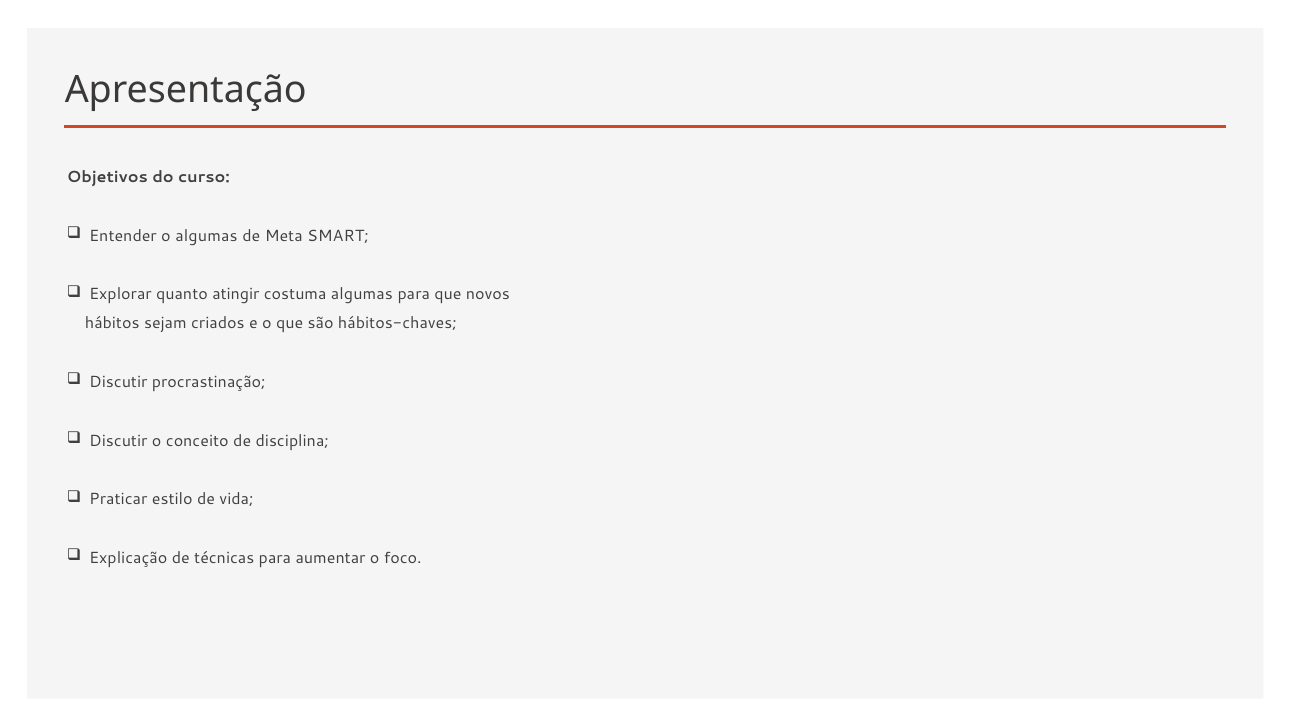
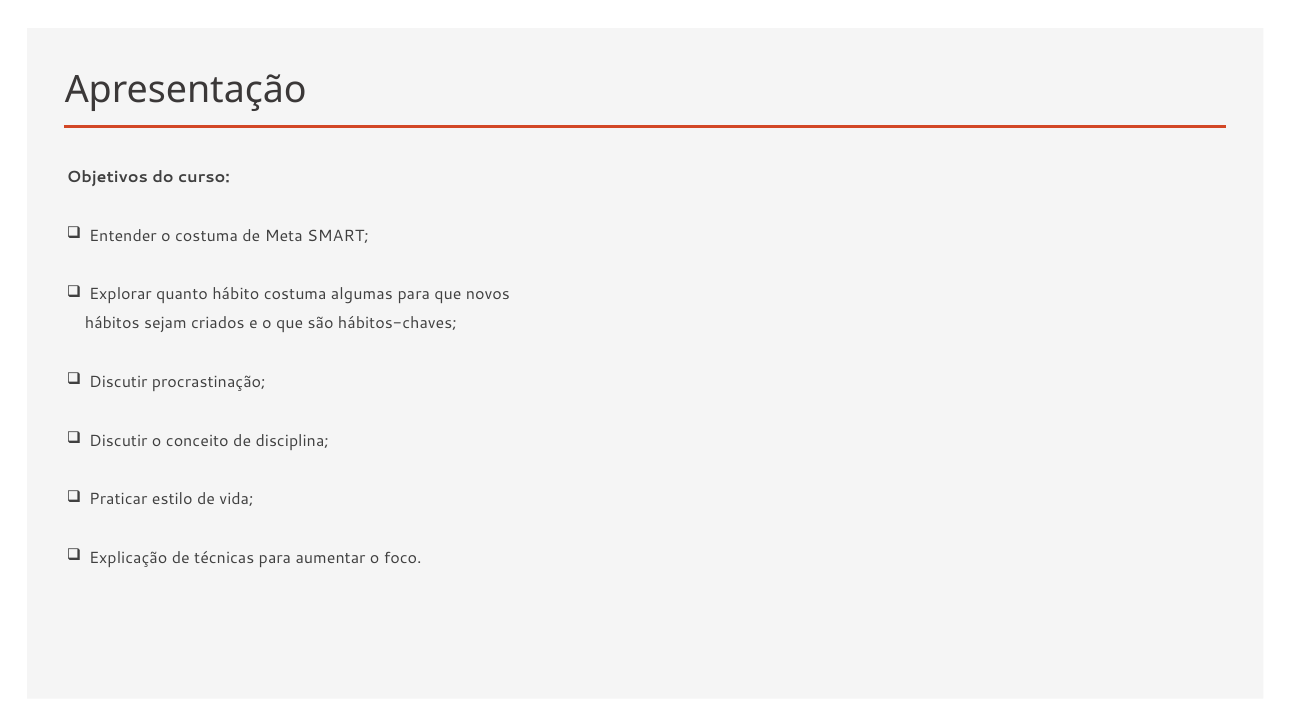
o algumas: algumas -> costuma
atingir: atingir -> hábito
